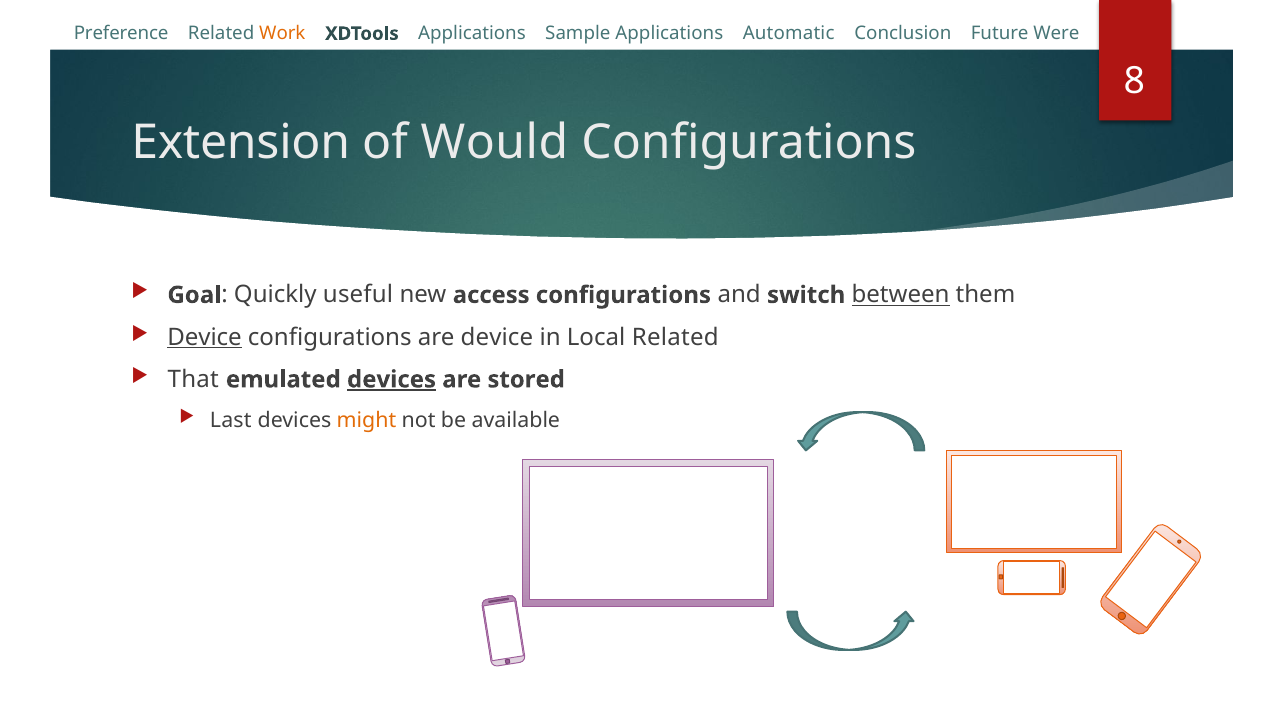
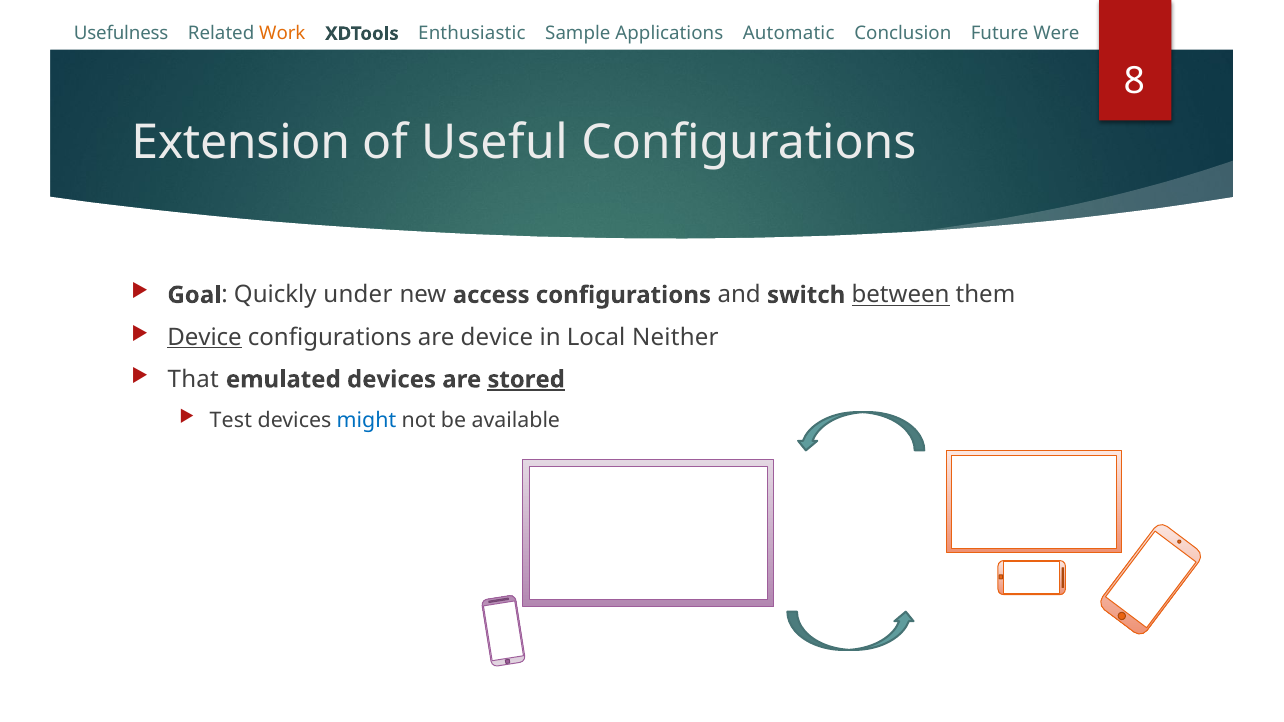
Preference: Preference -> Usefulness
XDTools Applications: Applications -> Enthusiastic
Would: Would -> Useful
useful: useful -> under
Local Related: Related -> Neither
devices at (392, 380) underline: present -> none
stored underline: none -> present
Last: Last -> Test
might colour: orange -> blue
